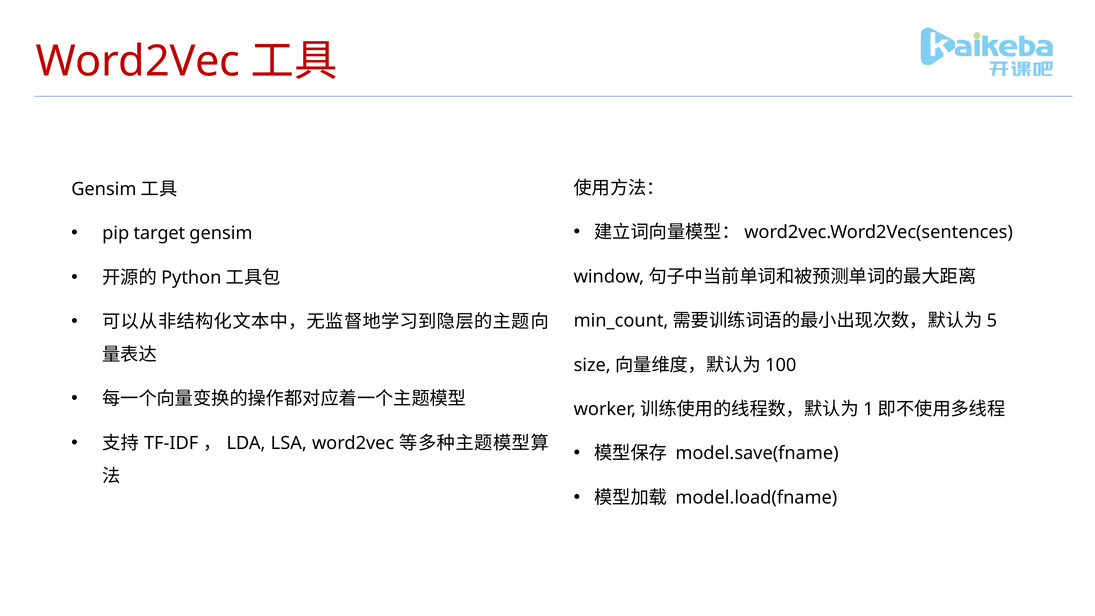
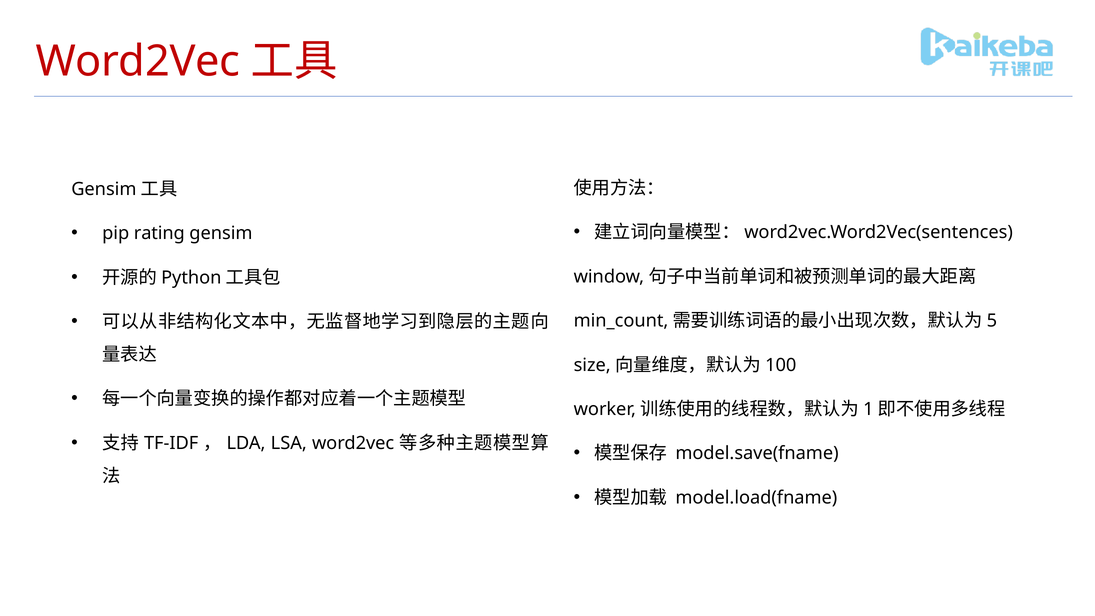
target: target -> rating
